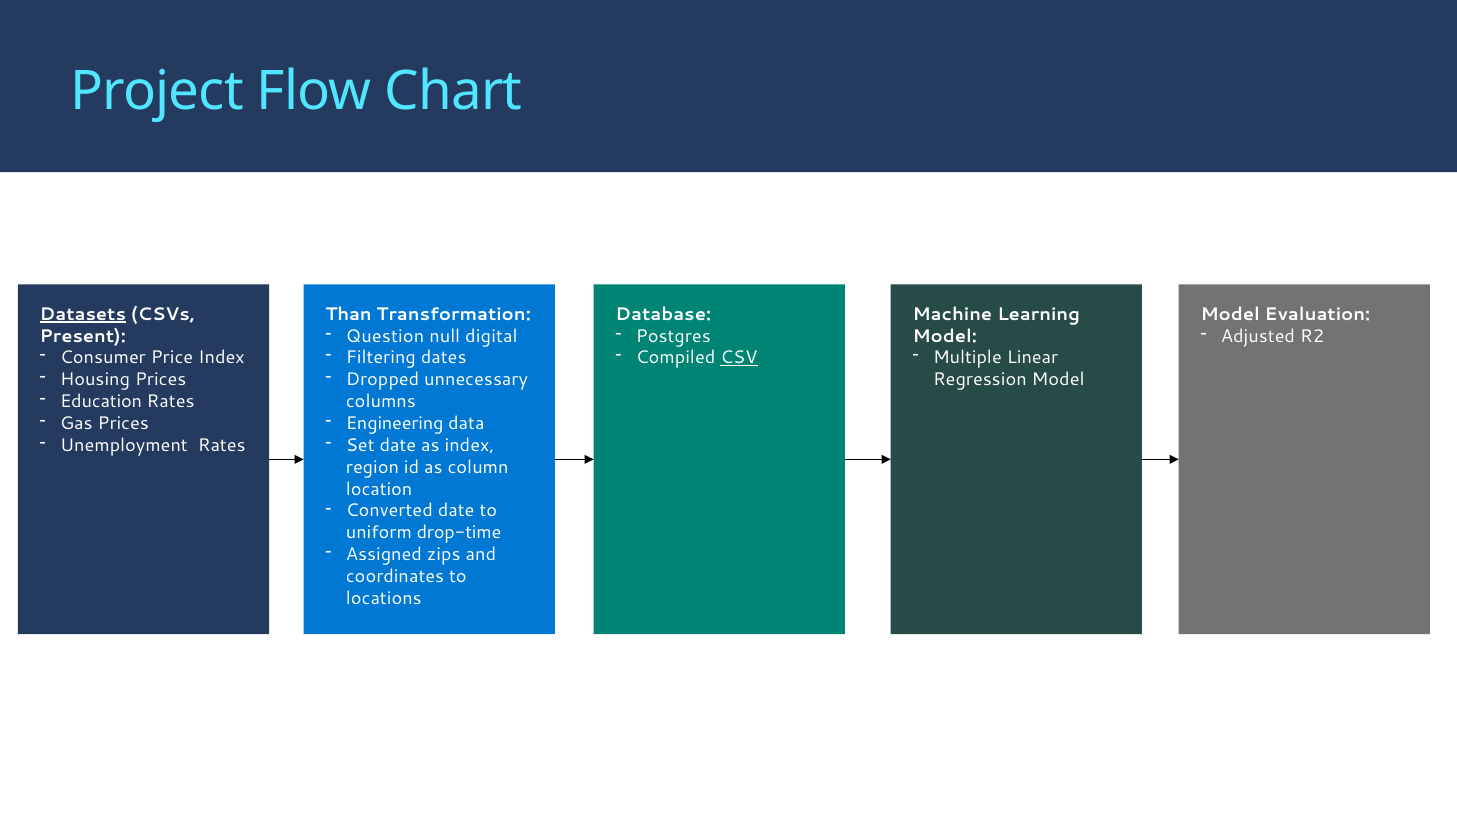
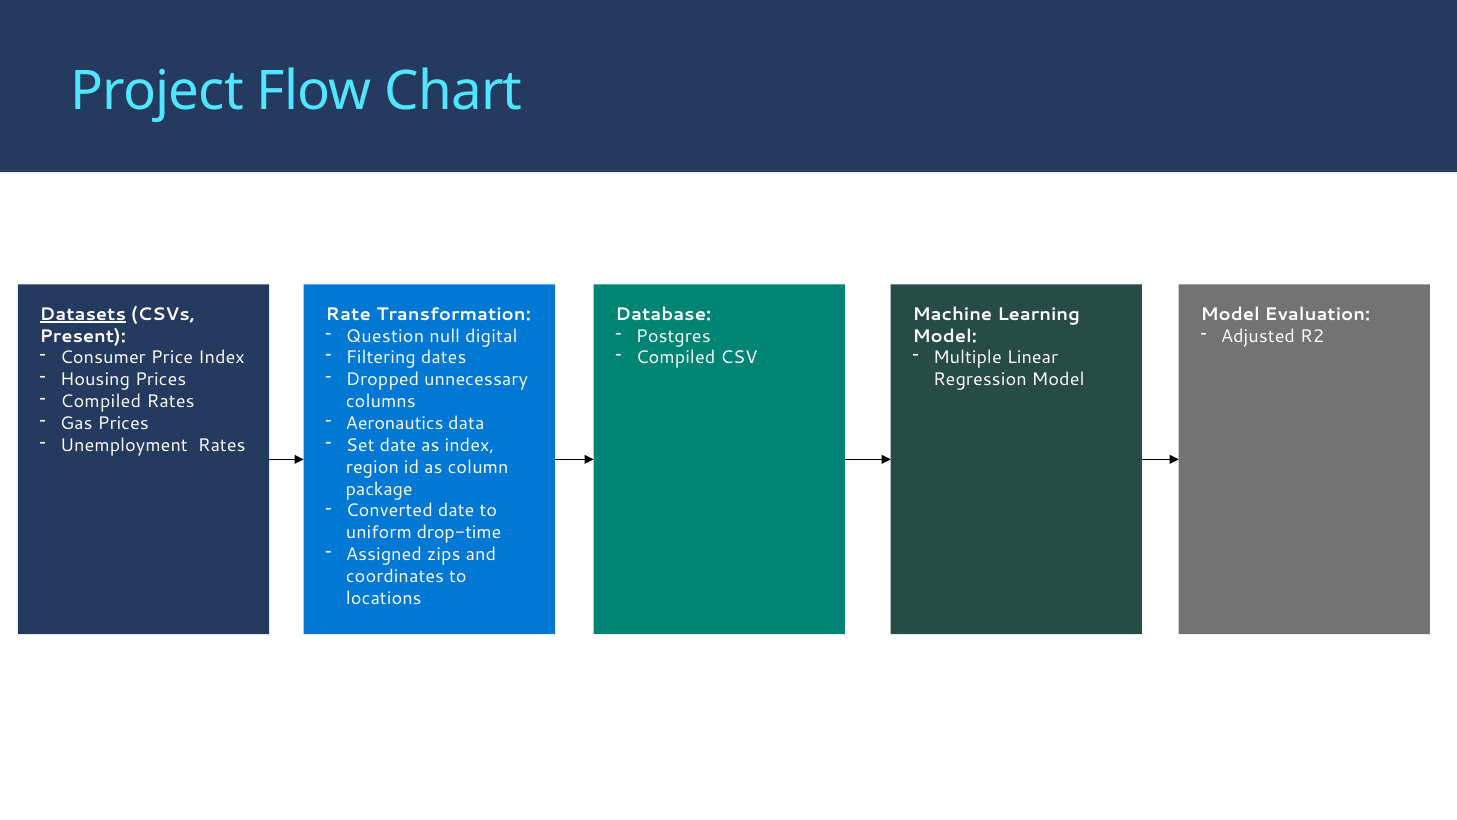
Than: Than -> Rate
CSV underline: present -> none
Education at (101, 401): Education -> Compiled
Engineering: Engineering -> Aeronautics
location: location -> package
